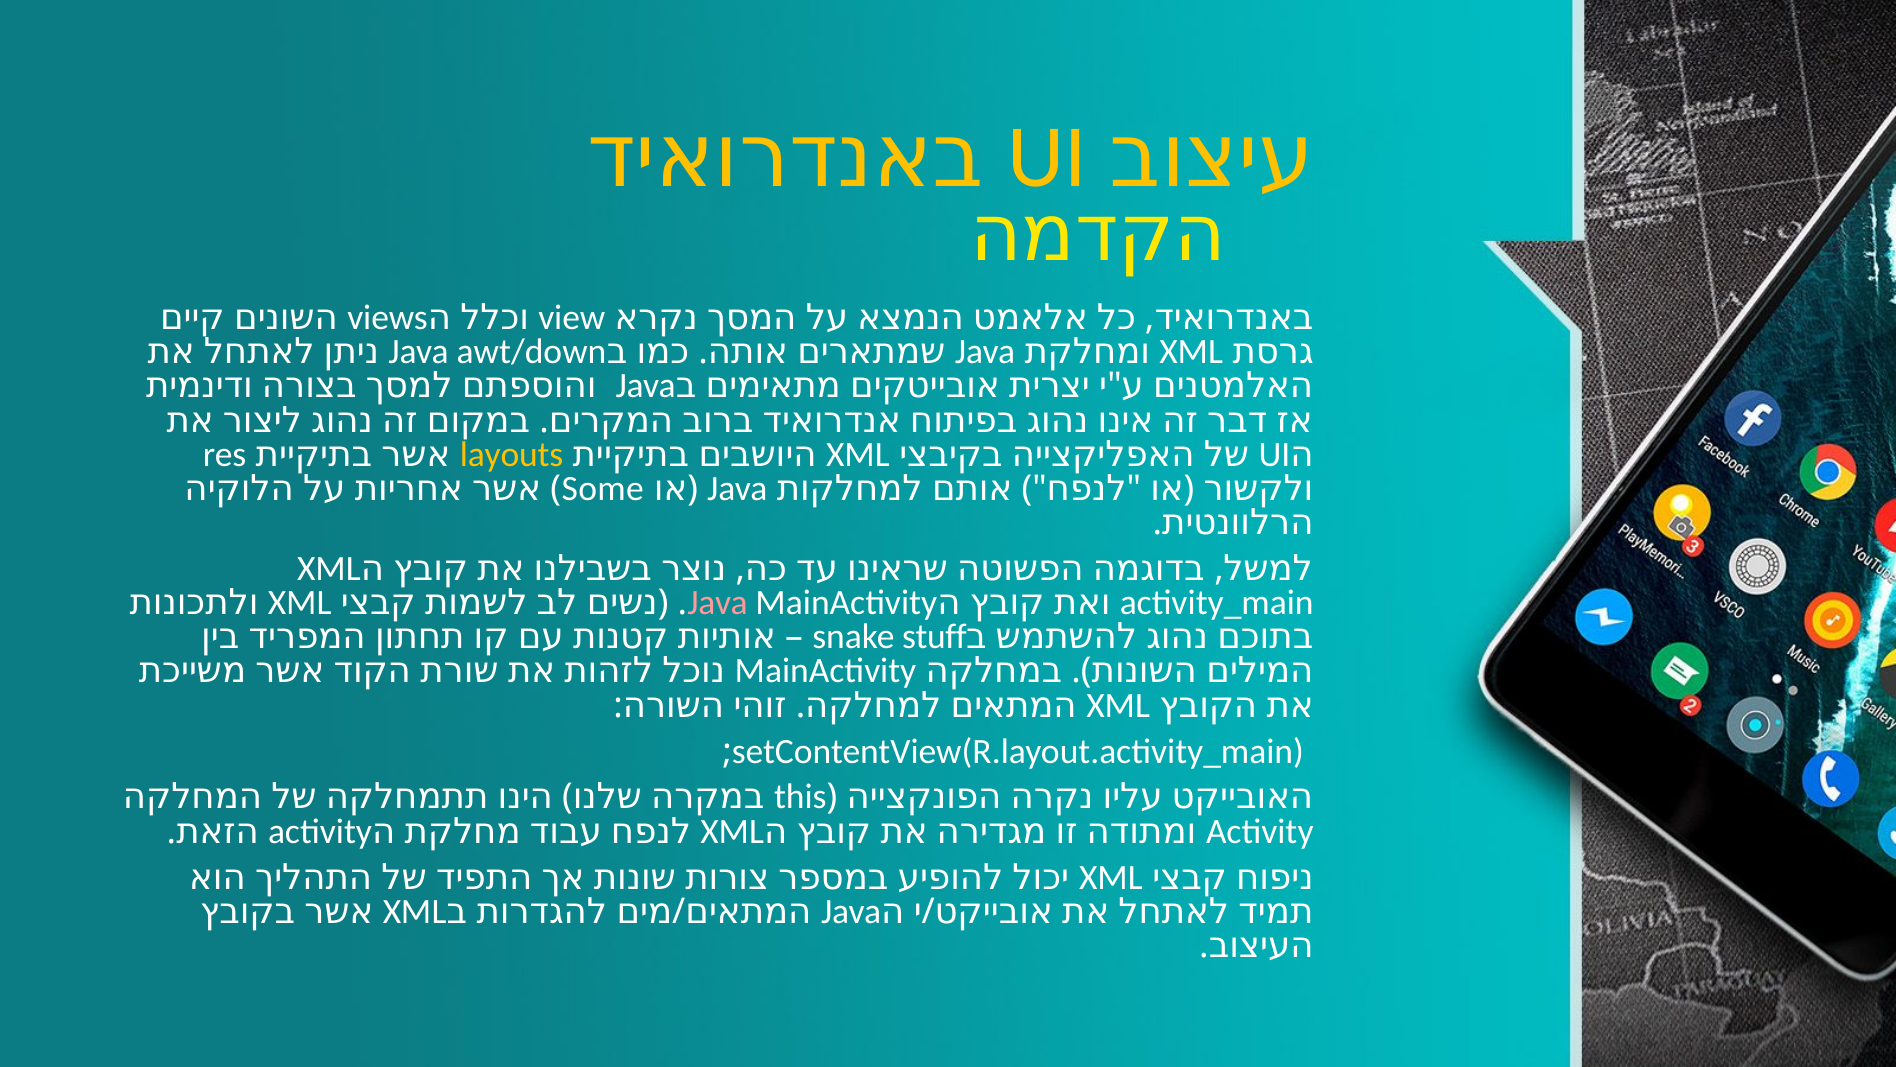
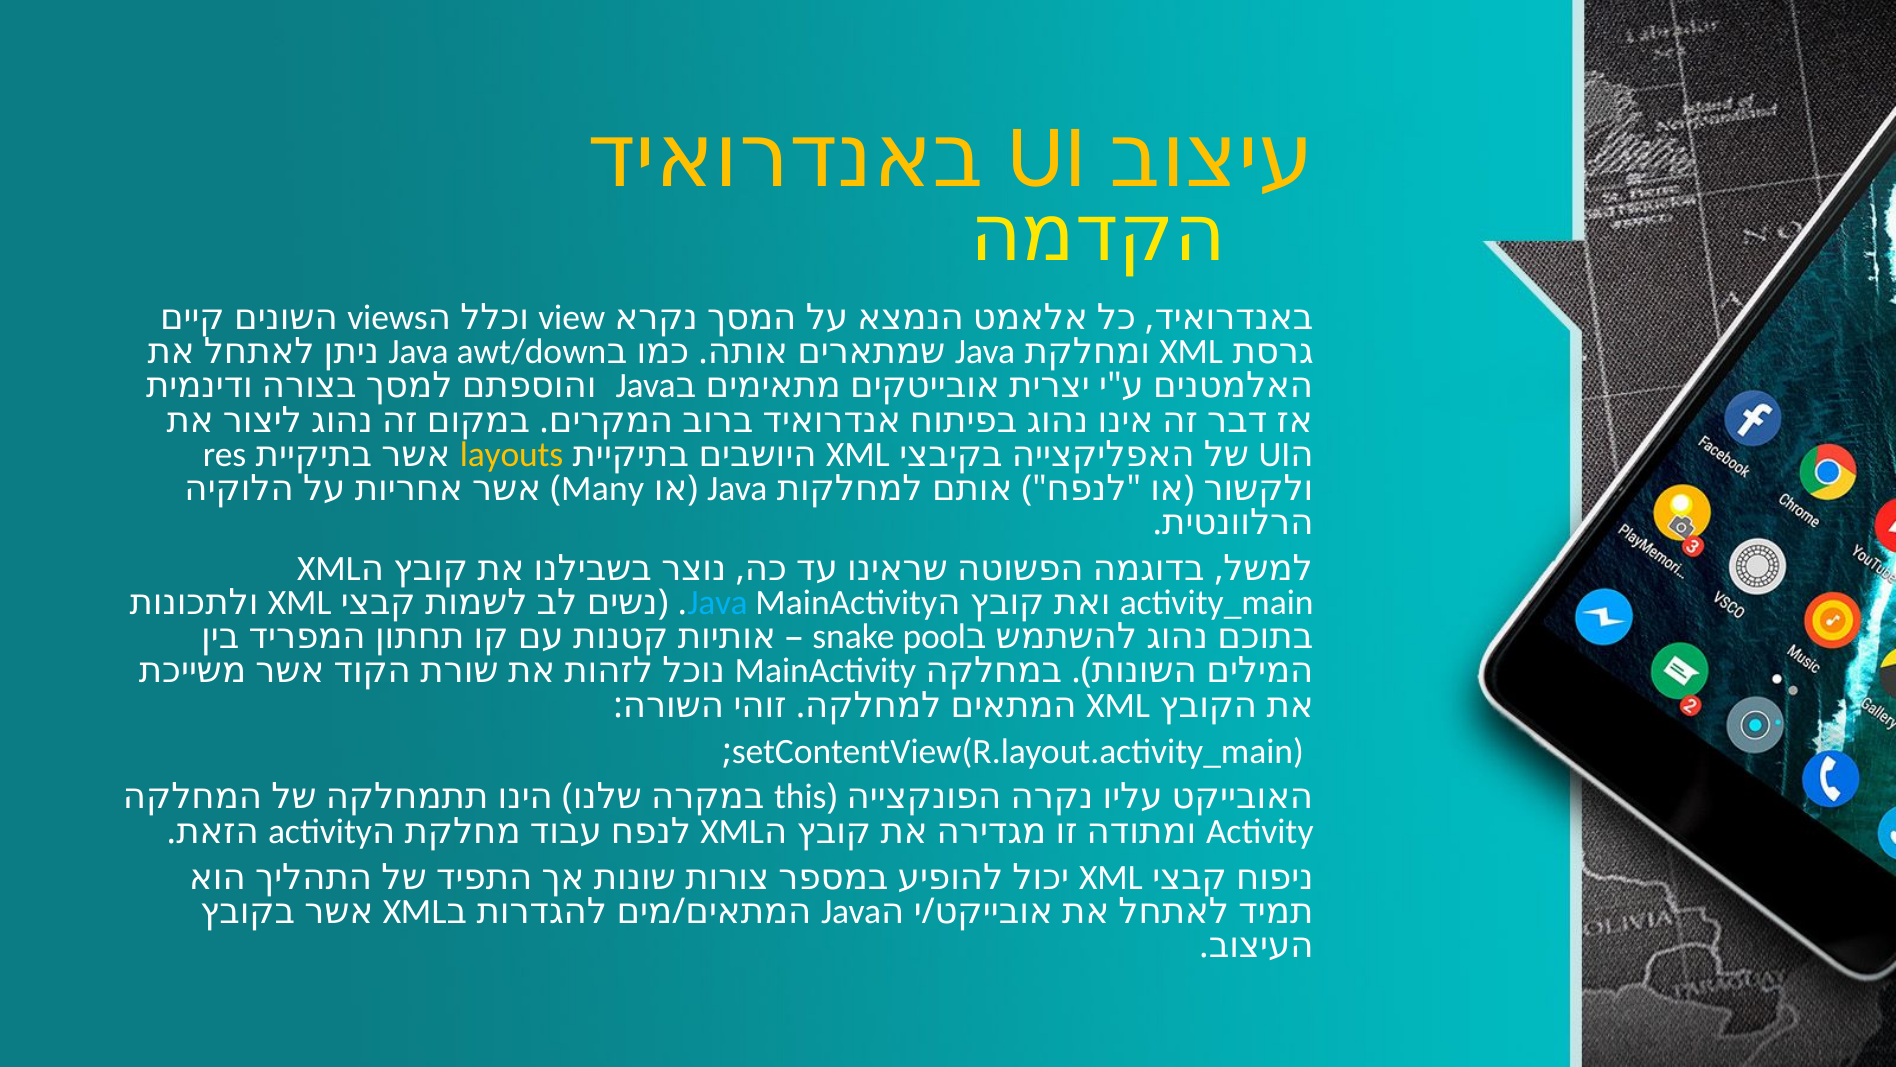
Some: Some -> Many
Java at (718, 603) colour: pink -> light blue
stuff: stuff -> pool
